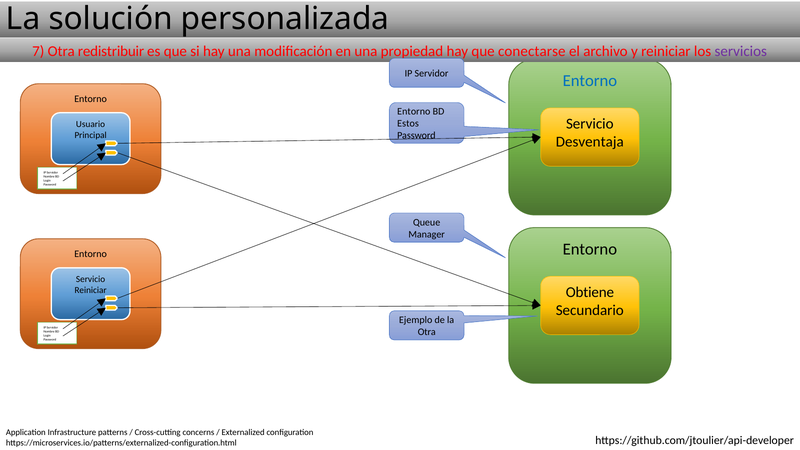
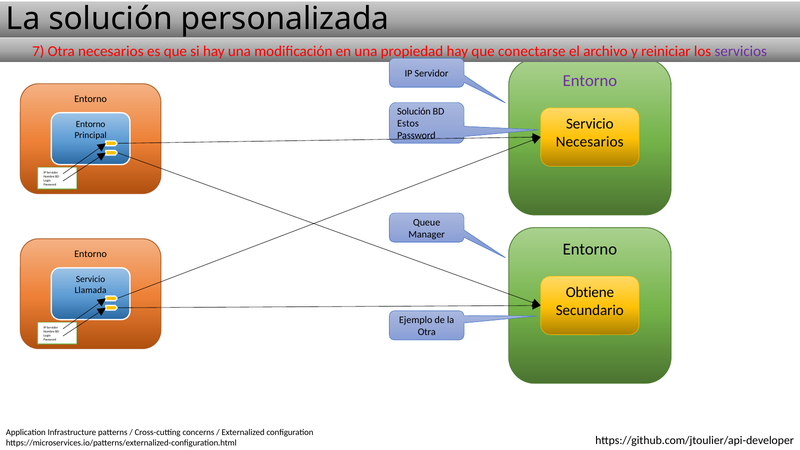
Otra redistribuir: redistribuir -> necesarios
Entorno at (590, 81) colour: blue -> purple
Entorno at (414, 112): Entorno -> Solución
Usuario at (91, 124): Usuario -> Entorno
Desventaja at (590, 142): Desventaja -> Necesarios
Reiniciar at (91, 290): Reiniciar -> Llamada
